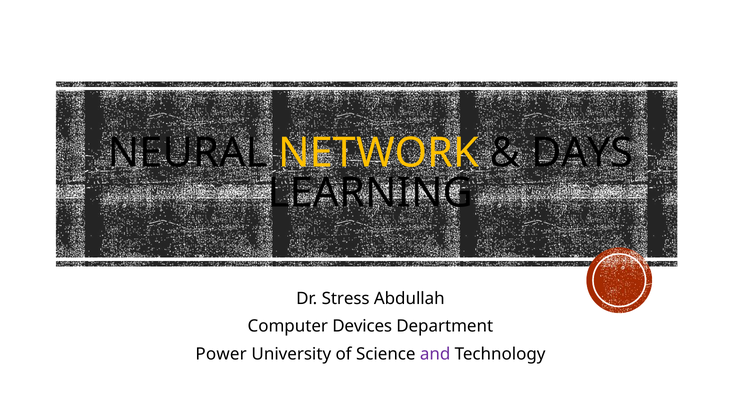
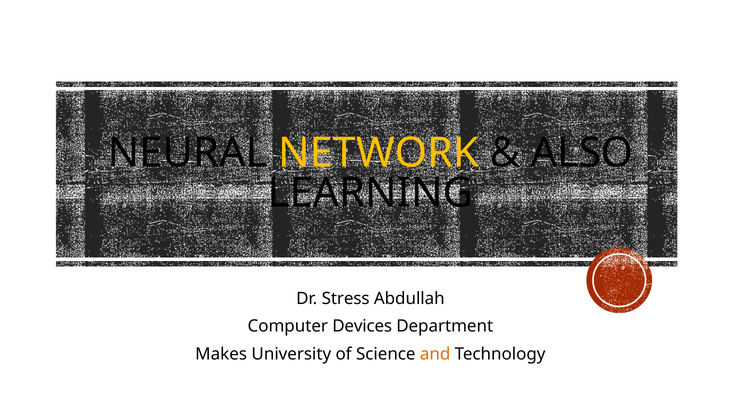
DAYS: DAYS -> ALSO
Power: Power -> Makes
and colour: purple -> orange
